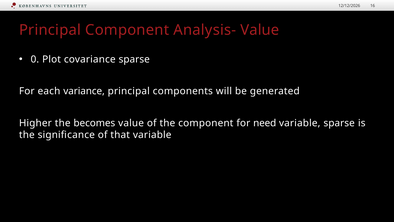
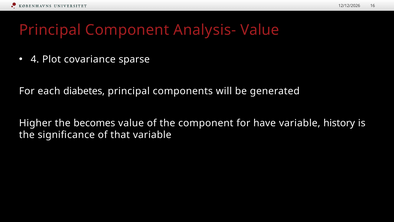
0: 0 -> 4
variance: variance -> diabetes
need: need -> have
variable sparse: sparse -> history
